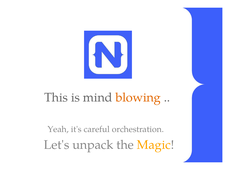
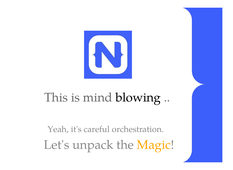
blowing colour: orange -> black
